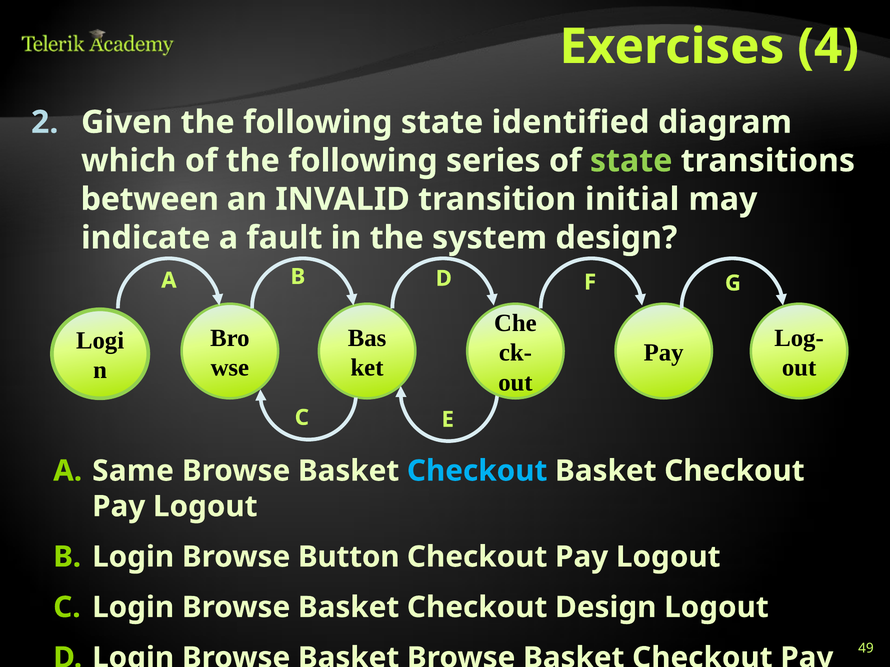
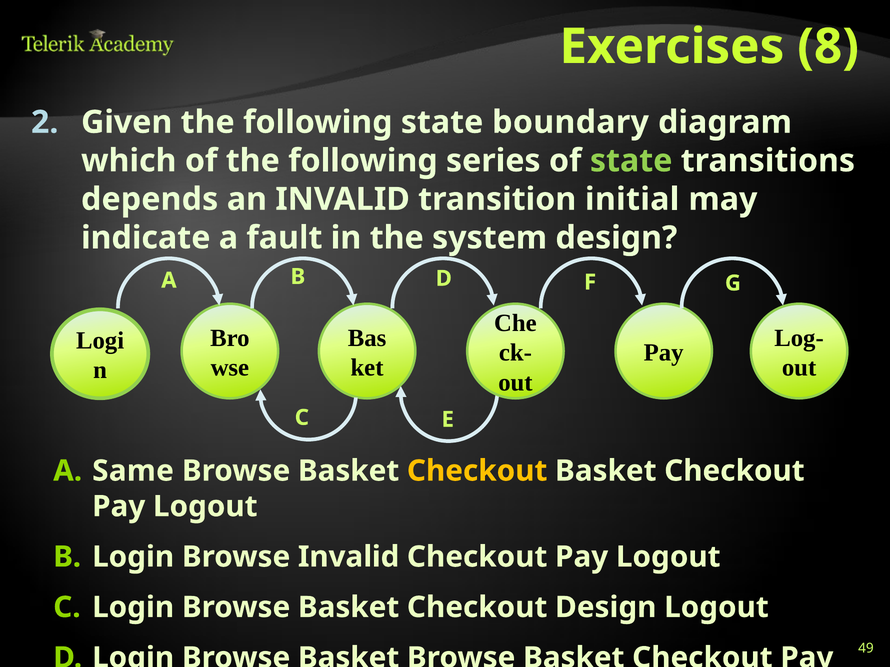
4: 4 -> 8
identified: identified -> boundary
between: between -> depends
Checkout at (477, 471) colour: light blue -> yellow
Browse Button: Button -> Invalid
